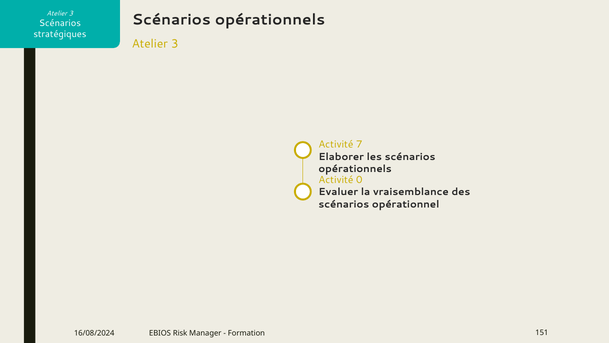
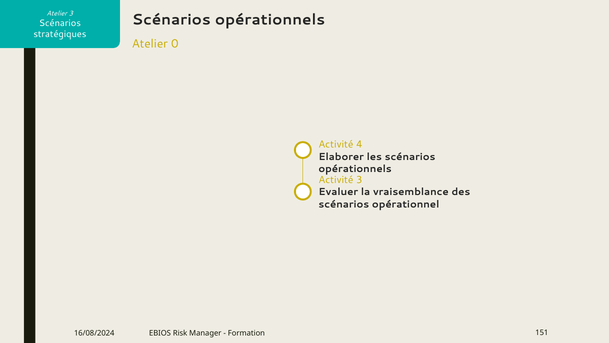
3 at (175, 44): 3 -> 0
7: 7 -> 4
Activité 0: 0 -> 3
